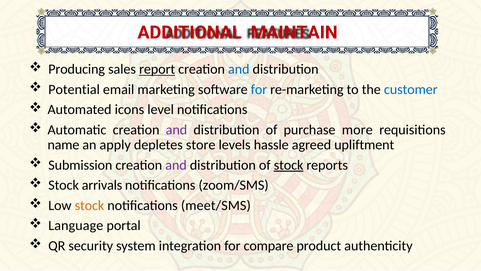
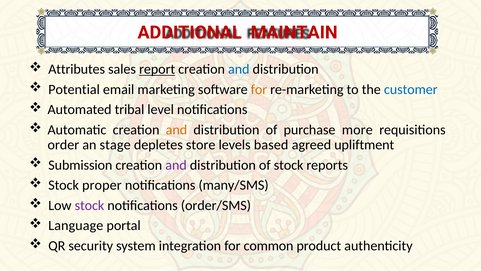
Producing: Producing -> Attributes
for at (259, 89) colour: blue -> orange
icons: icons -> tribal
and at (176, 130) colour: purple -> orange
name: name -> order
apply: apply -> stage
hassle: hassle -> based
stock at (289, 165) underline: present -> none
arrivals: arrivals -> proper
zoom/SMS: zoom/SMS -> many/SMS
stock at (89, 205) colour: orange -> purple
meet/SMS: meet/SMS -> order/SMS
compare: compare -> common
